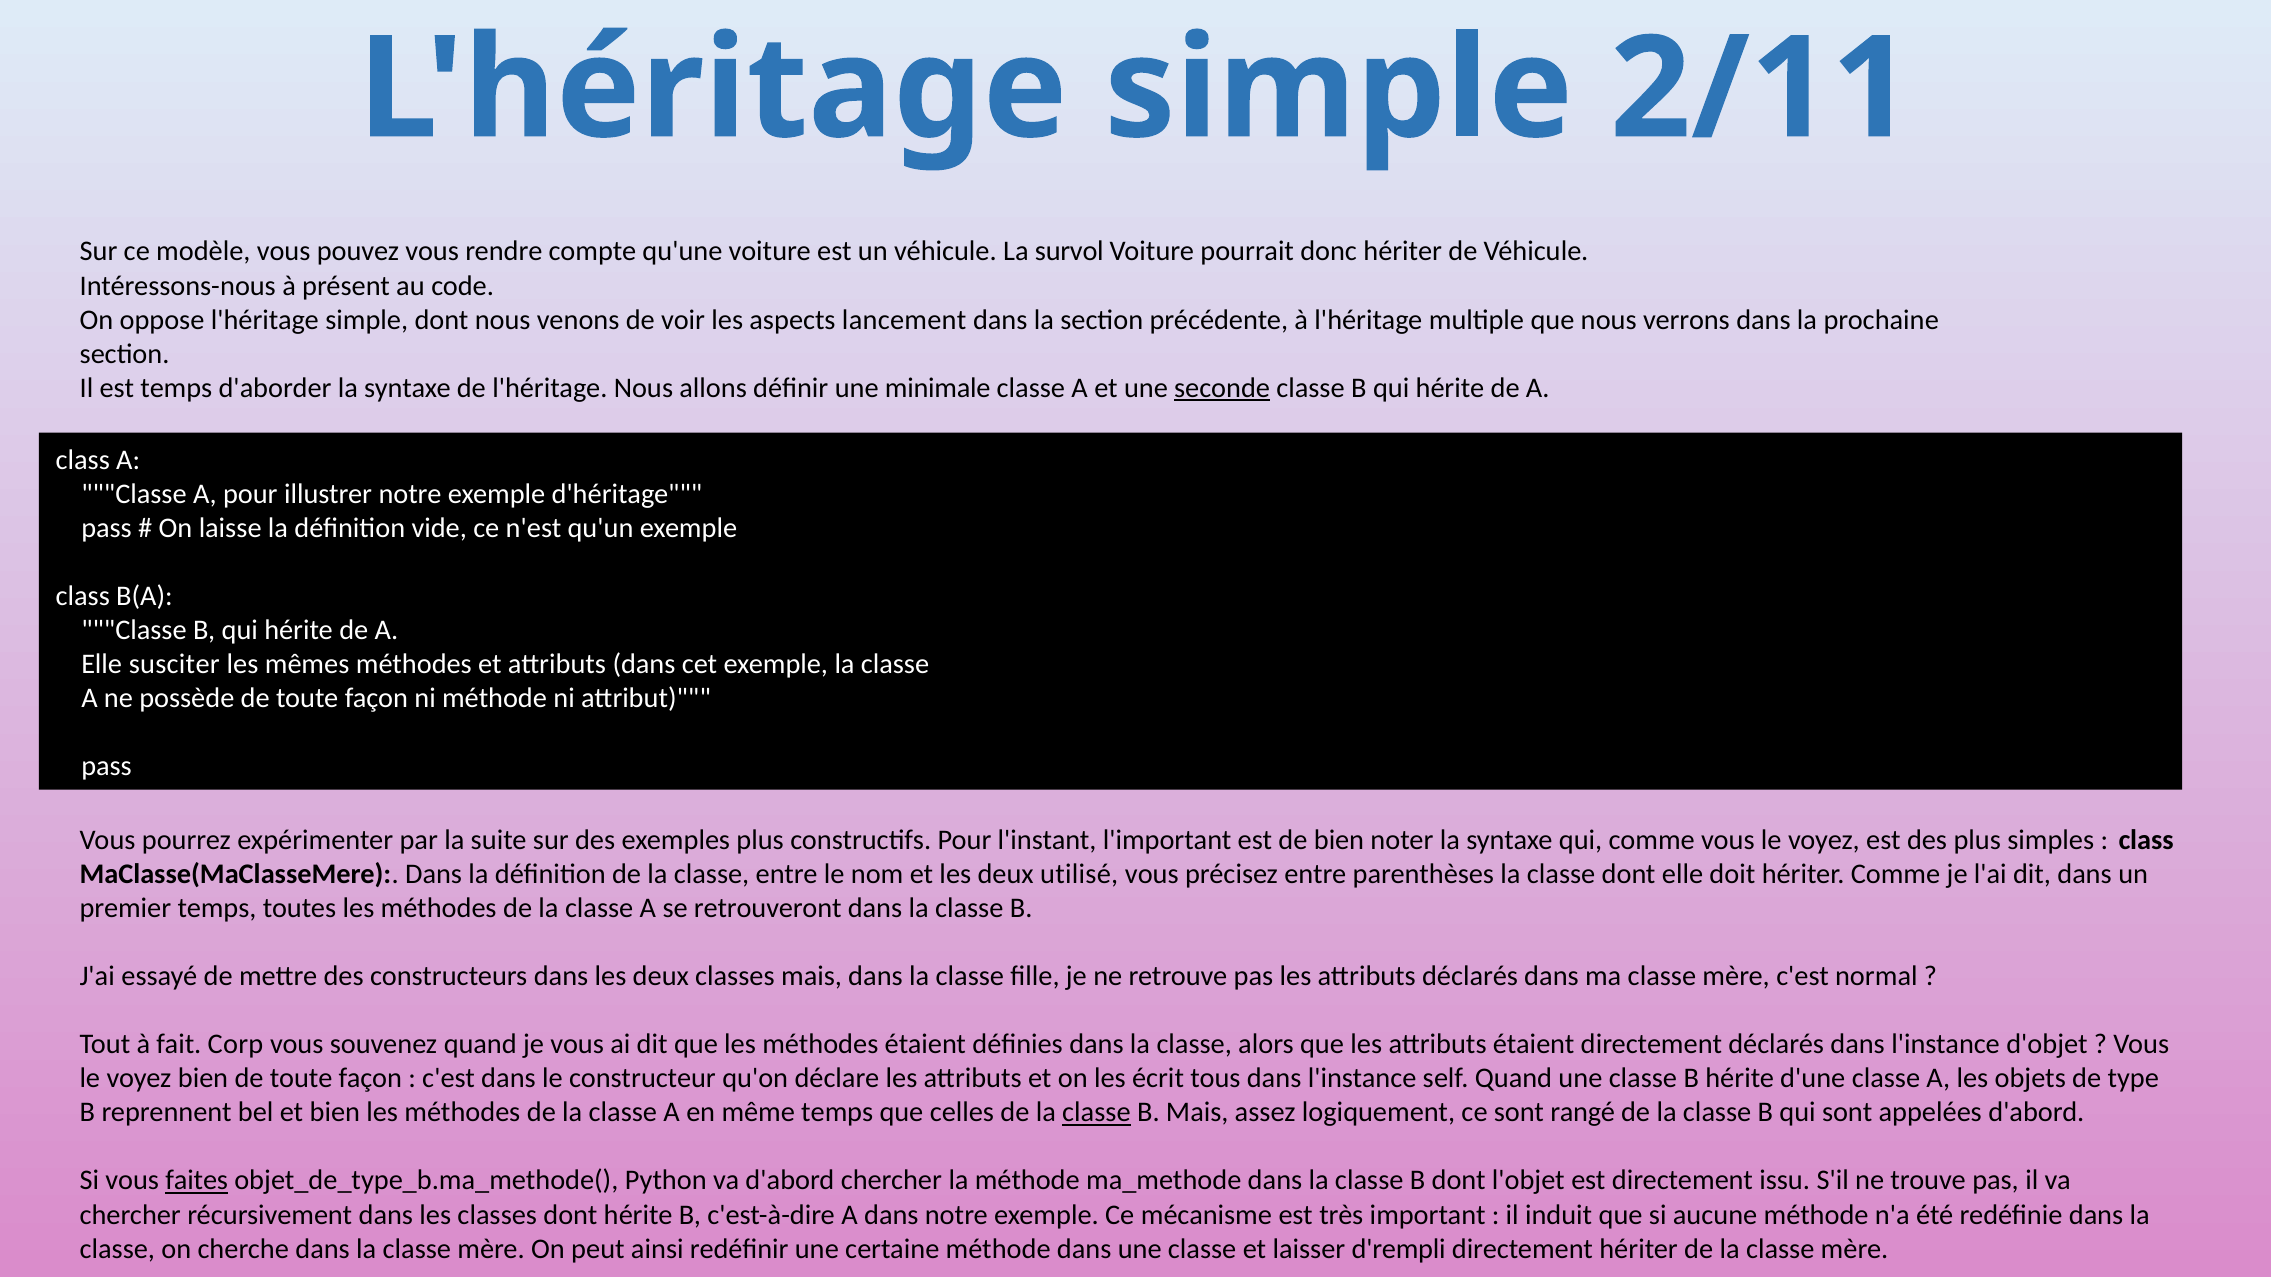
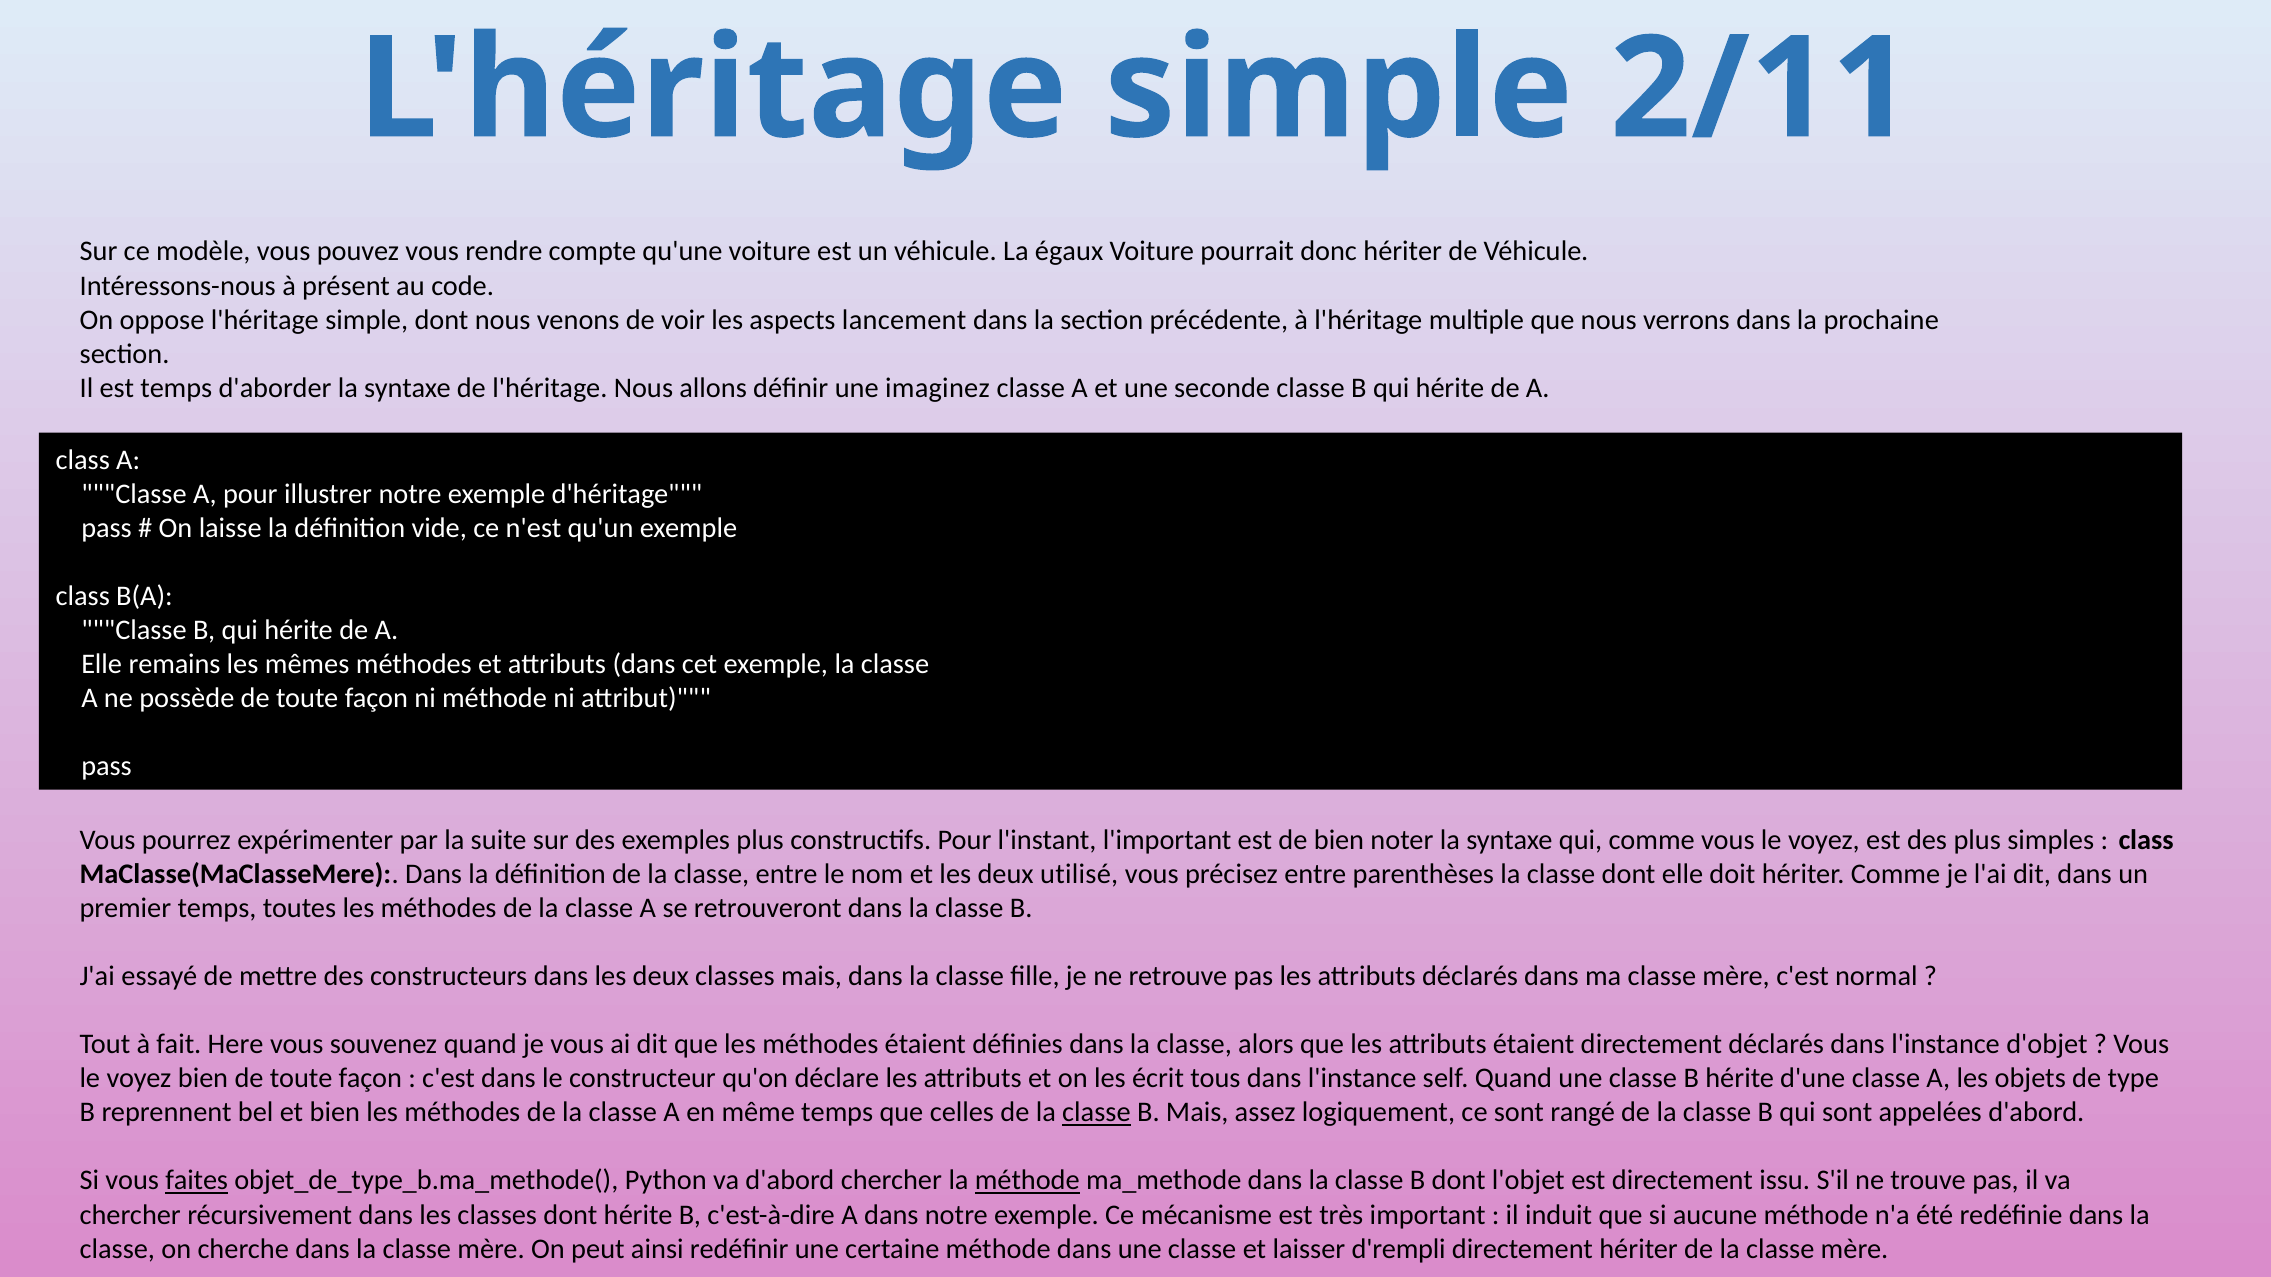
survol: survol -> égaux
minimale: minimale -> imaginez
seconde underline: present -> none
susciter: susciter -> remains
Corp: Corp -> Here
méthode at (1027, 1181) underline: none -> present
